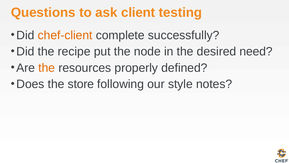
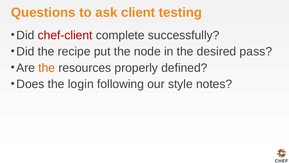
chef-client colour: orange -> red
need: need -> pass
store: store -> login
